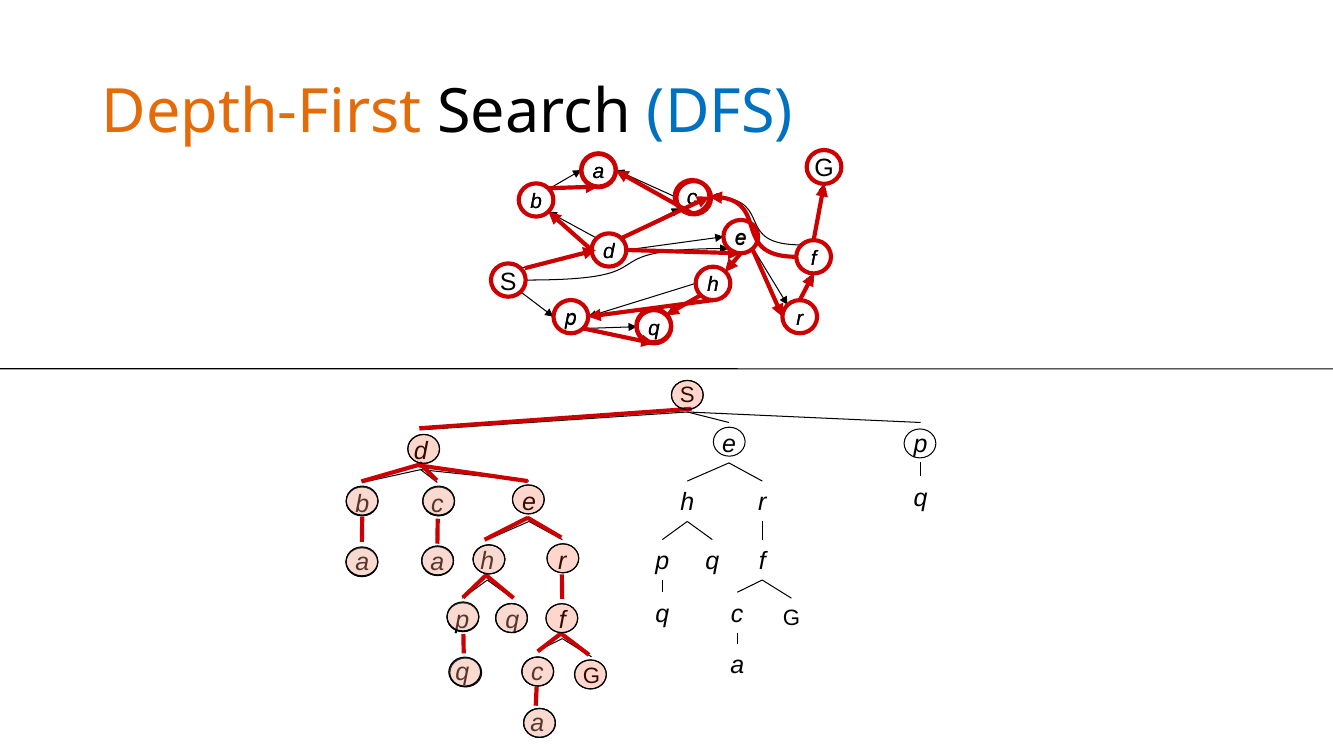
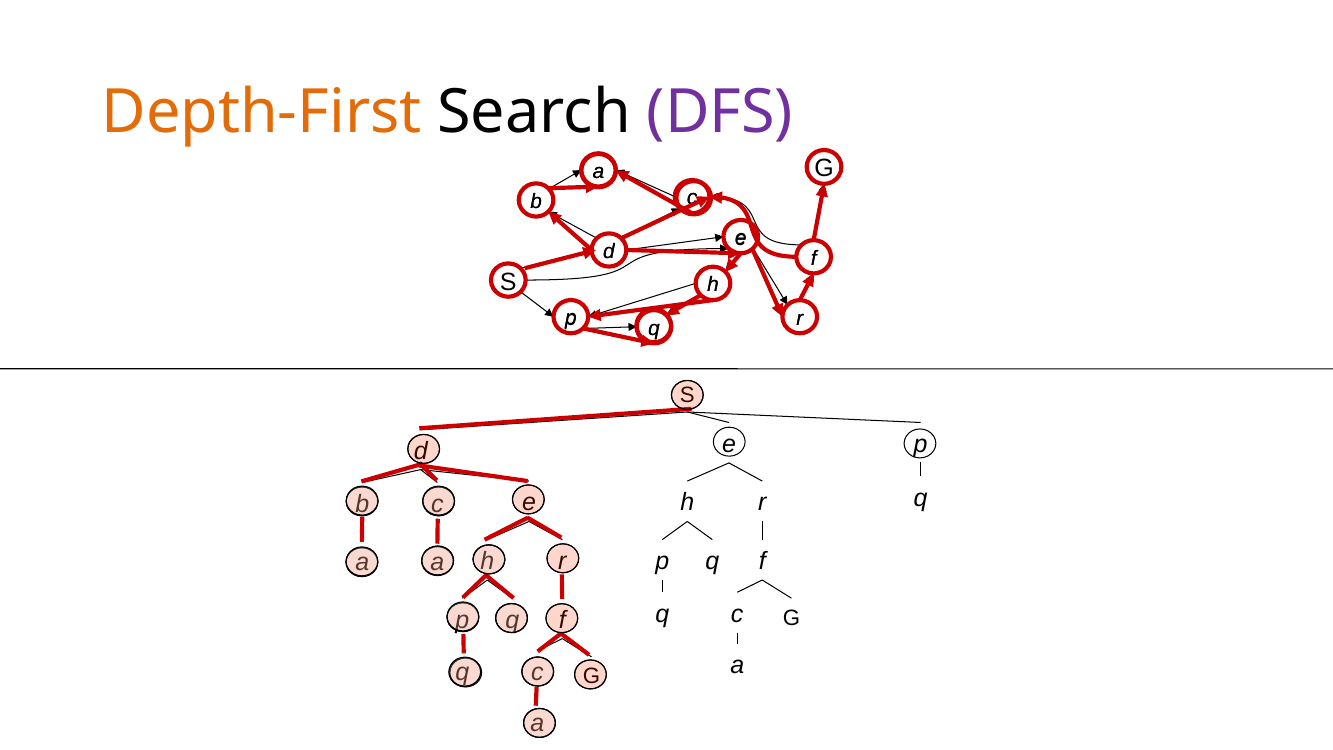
DFS colour: blue -> purple
